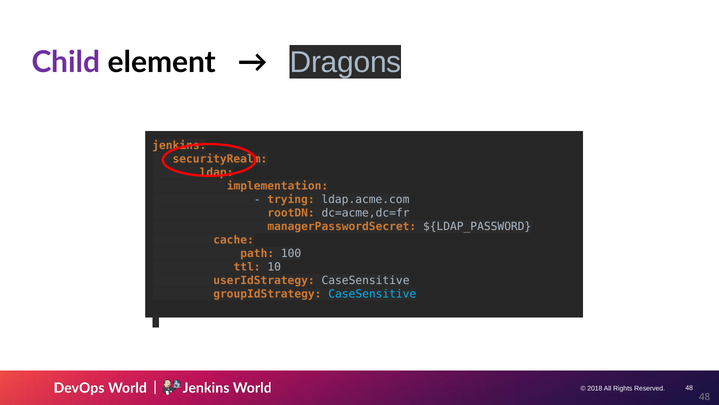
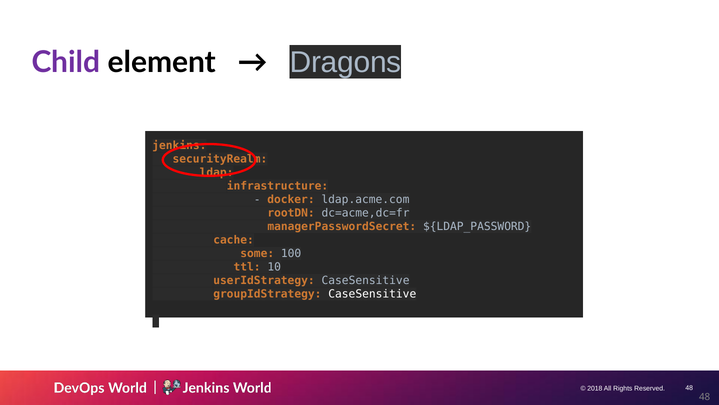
implementation: implementation -> infrastructure
trying: trying -> docker
path: path -> some
CaseSensitive at (372, 294) colour: light blue -> white
